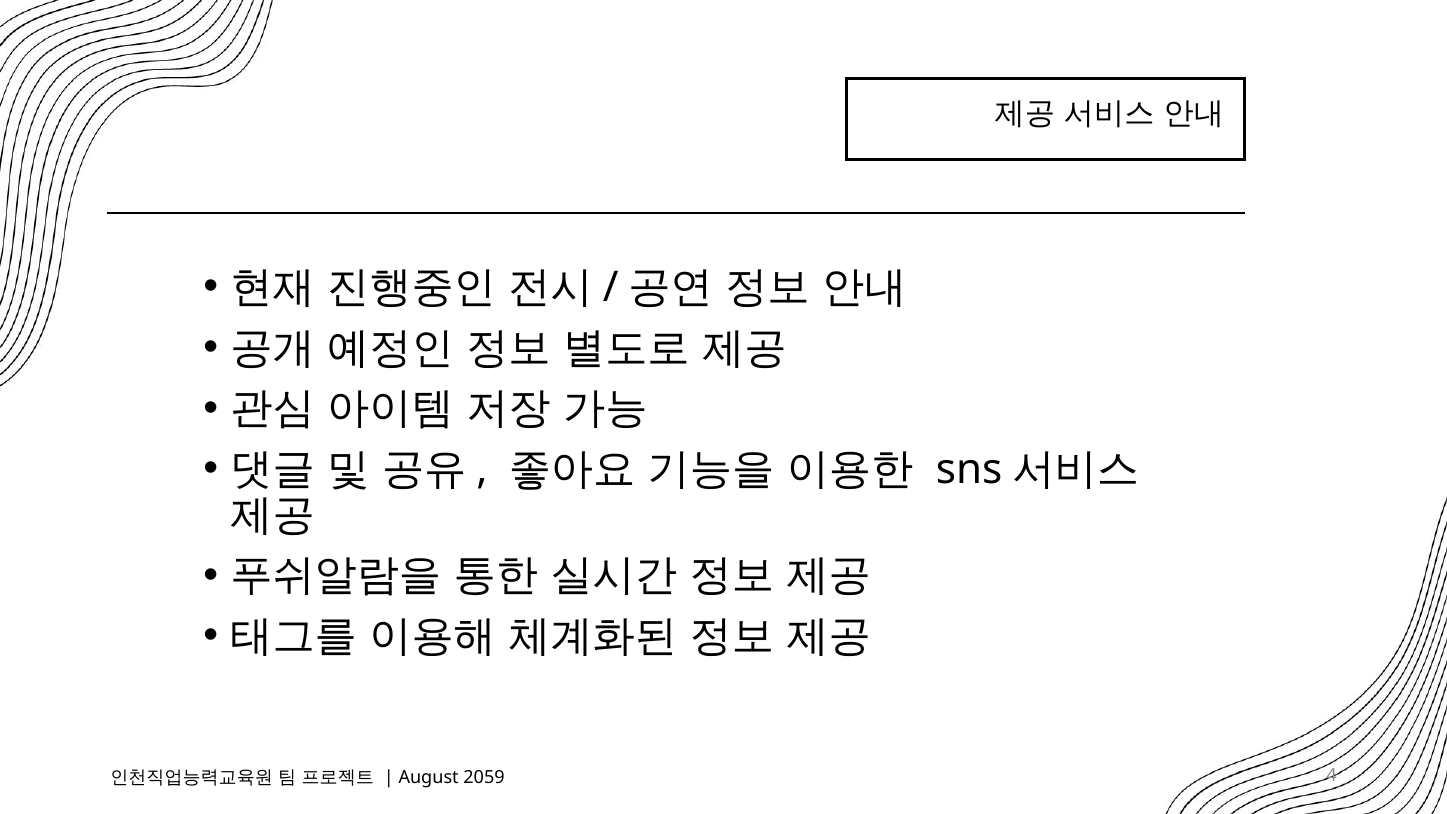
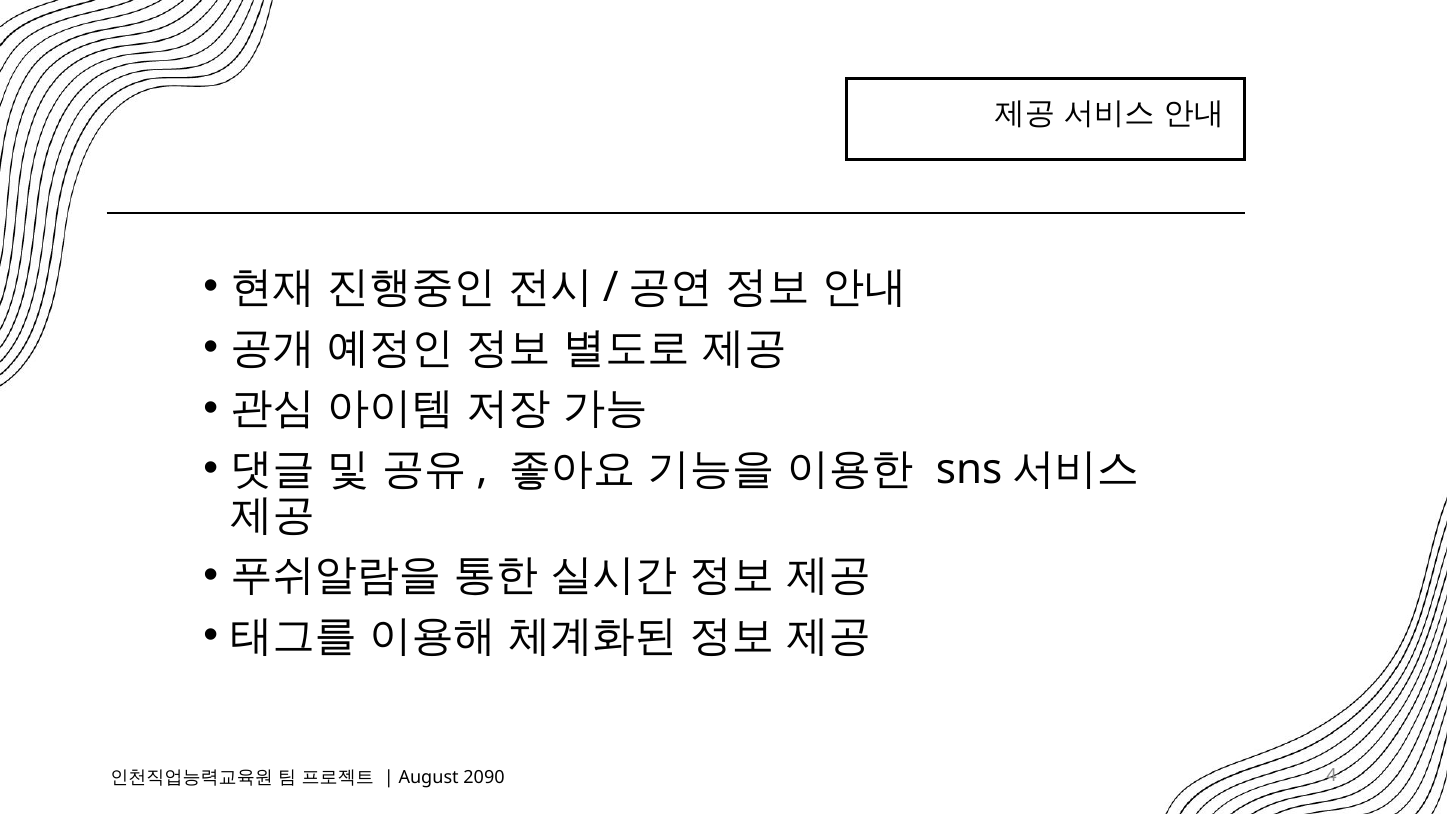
2059: 2059 -> 2090
